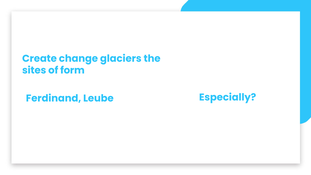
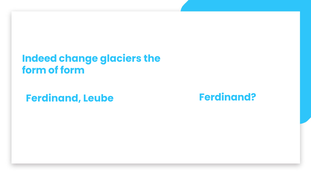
Create: Create -> Indeed
sites at (34, 70): sites -> form
Leube Especially: Especially -> Ferdinand
